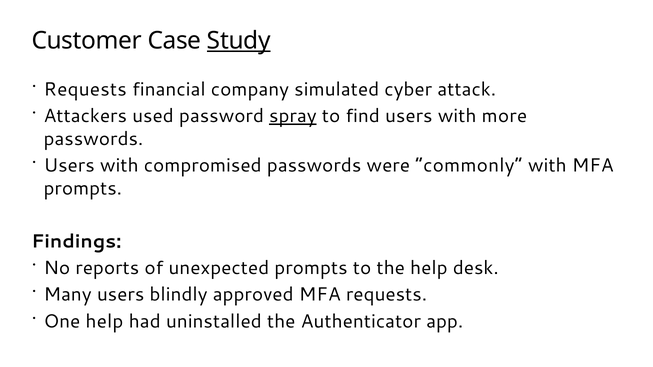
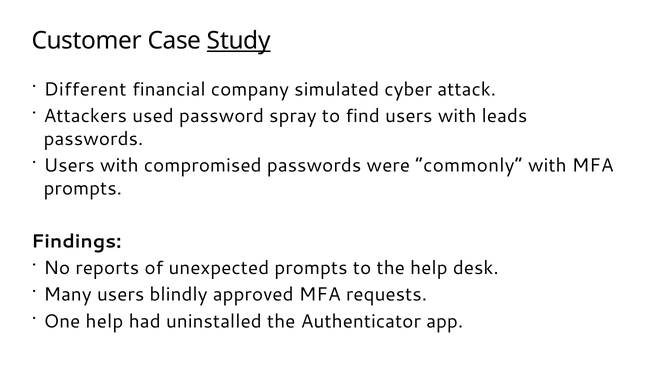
Requests at (85, 90): Requests -> Different
spray underline: present -> none
more: more -> leads
